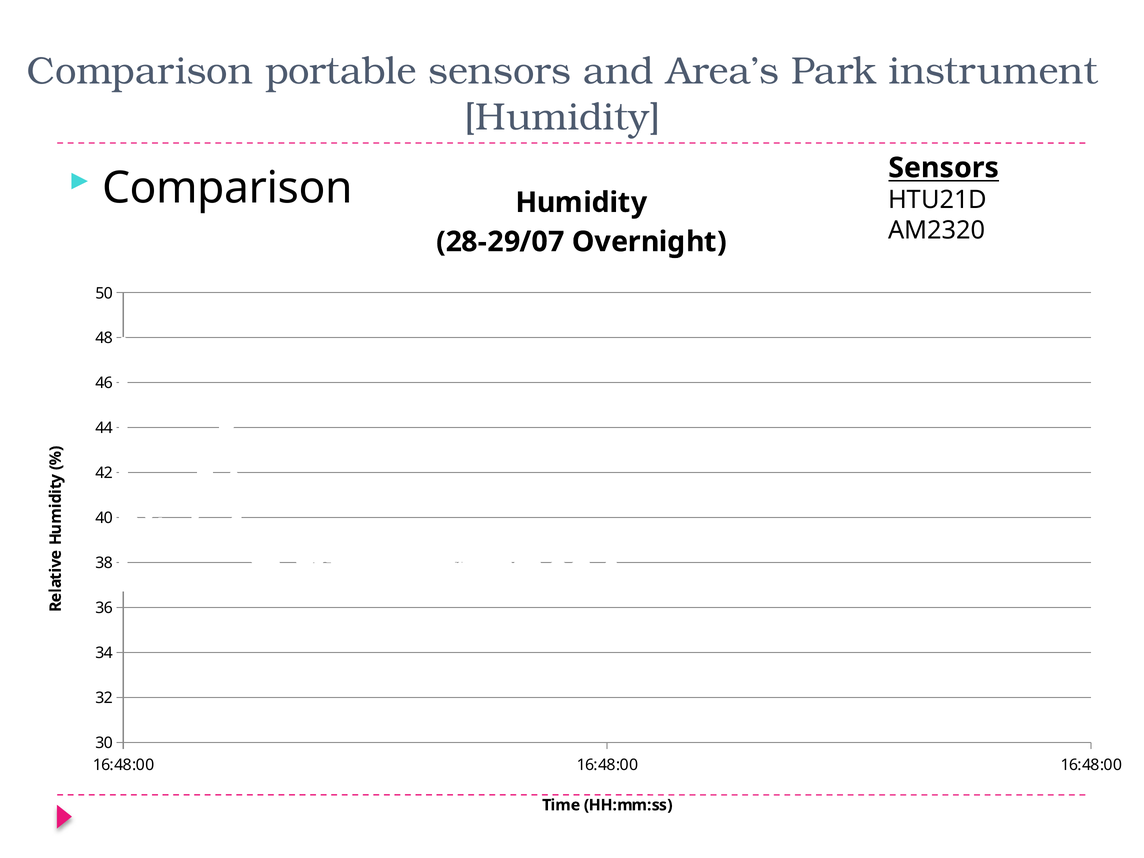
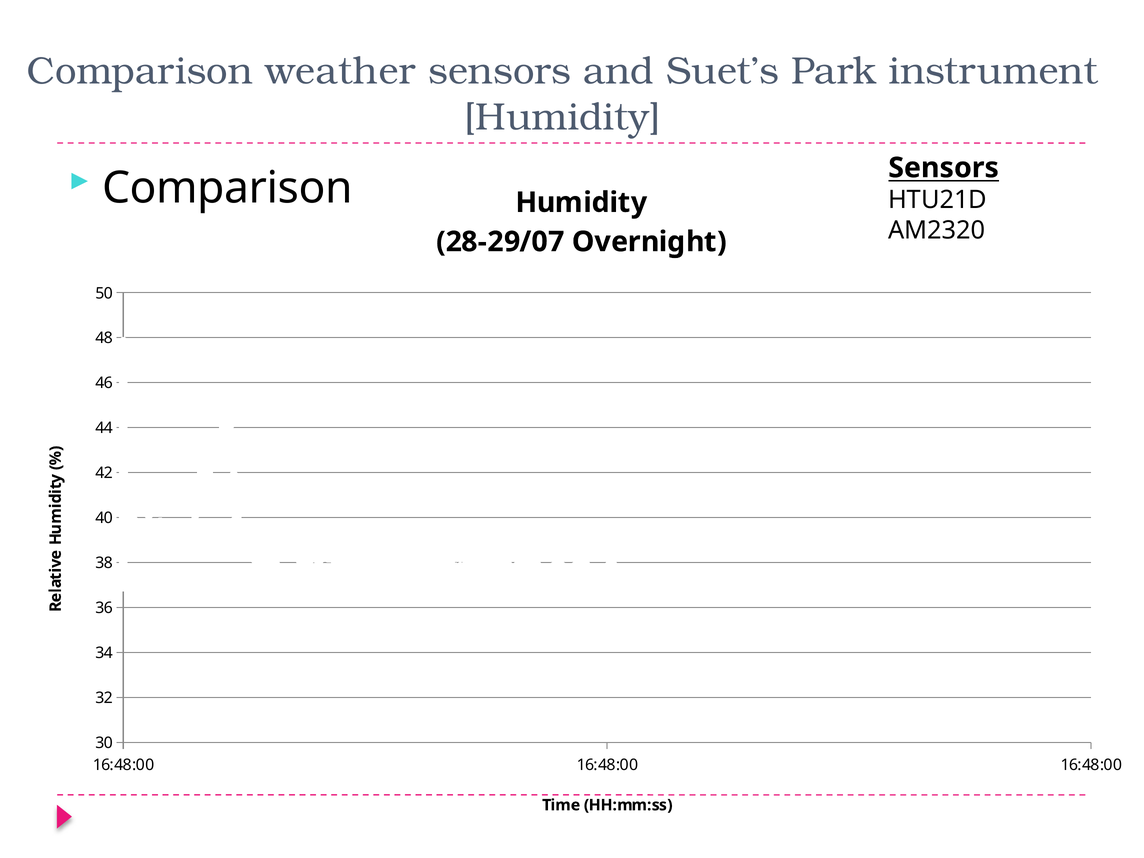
portable: portable -> weather
Area’s: Area’s -> Suet’s
